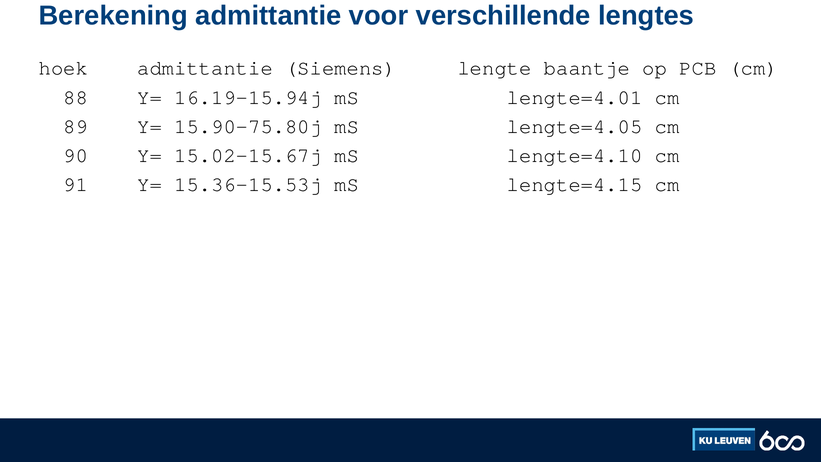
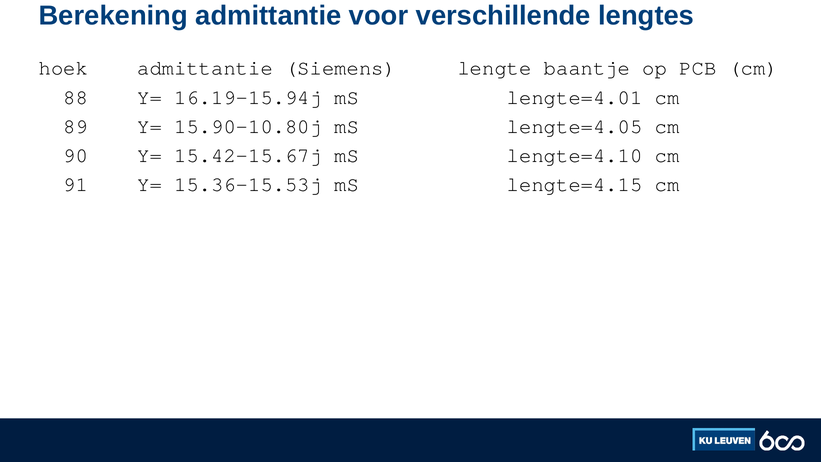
15.90-75.80j: 15.90-75.80j -> 15.90-10.80j
15.02-15.67j: 15.02-15.67j -> 15.42-15.67j
